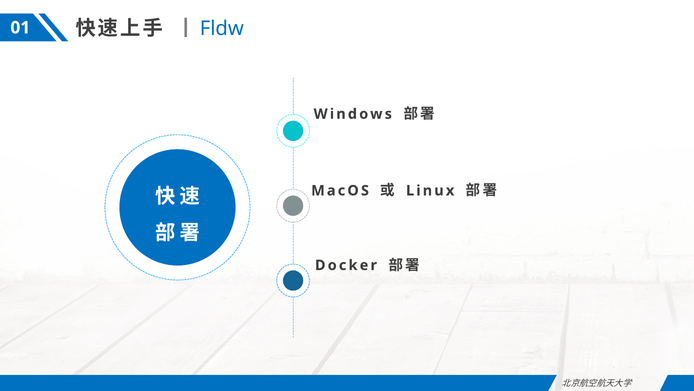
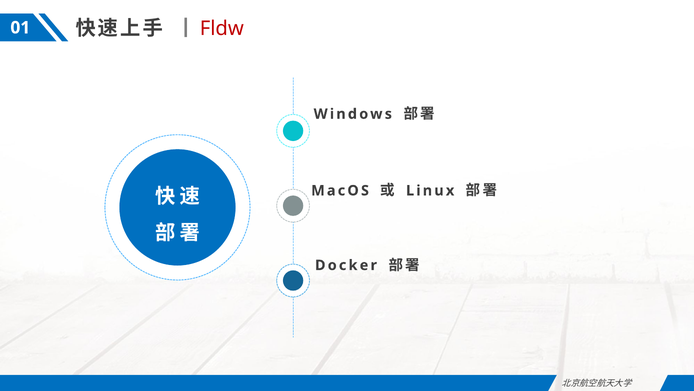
Fldw colour: blue -> red
